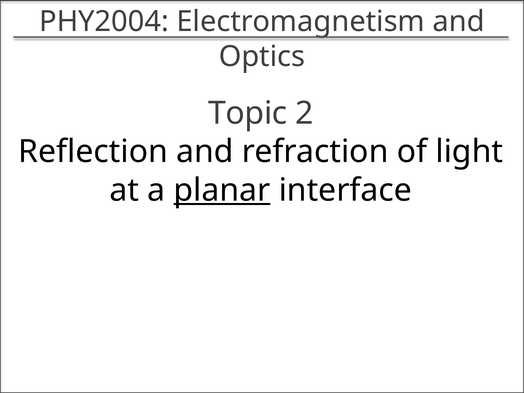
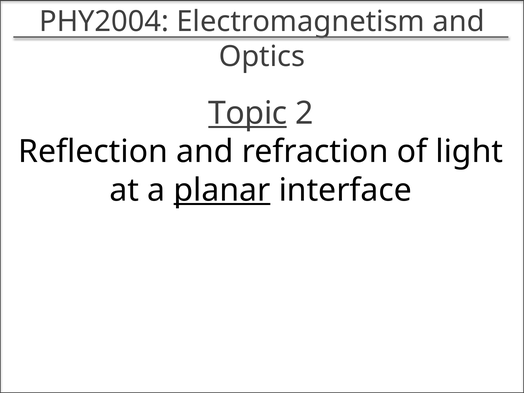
Topic underline: none -> present
